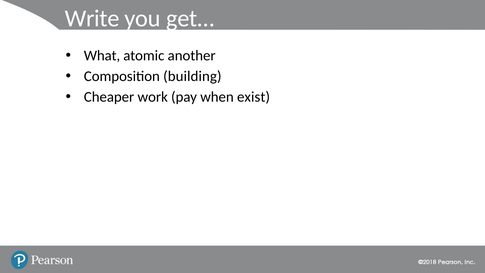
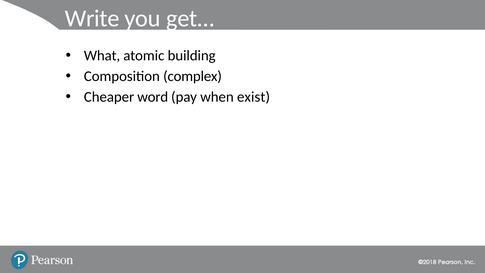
another: another -> building
building: building -> complex
work: work -> word
